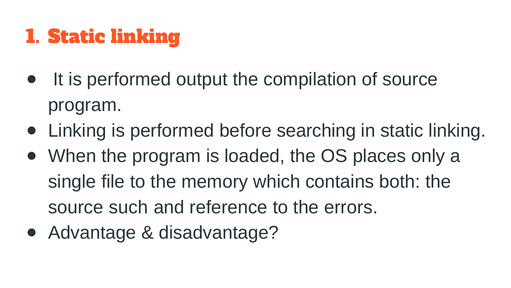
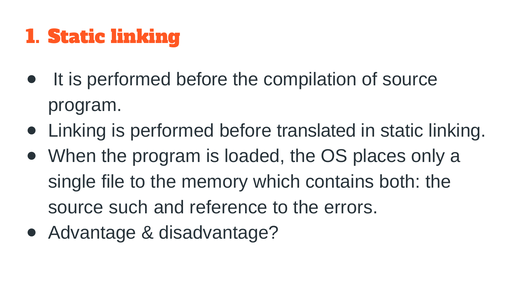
It is performed output: output -> before
searching: searching -> translated
